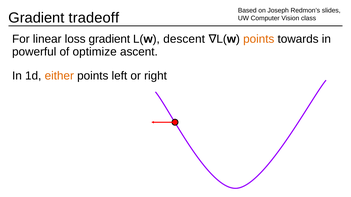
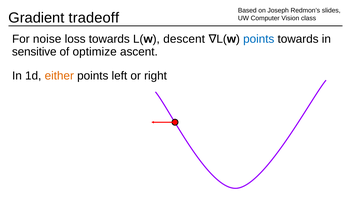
linear: linear -> noise
loss gradient: gradient -> towards
points at (259, 39) colour: orange -> blue
powerful: powerful -> sensitive
